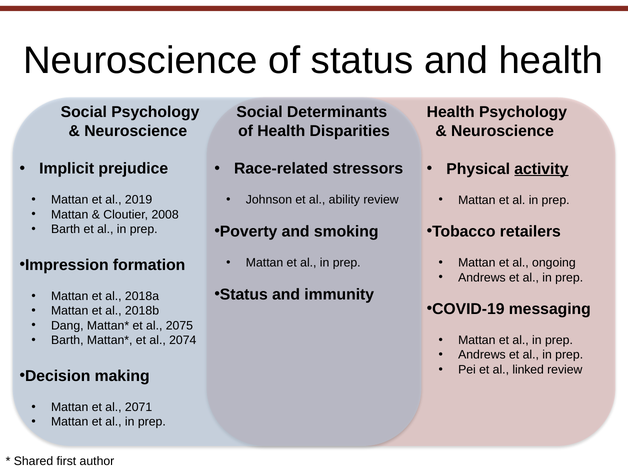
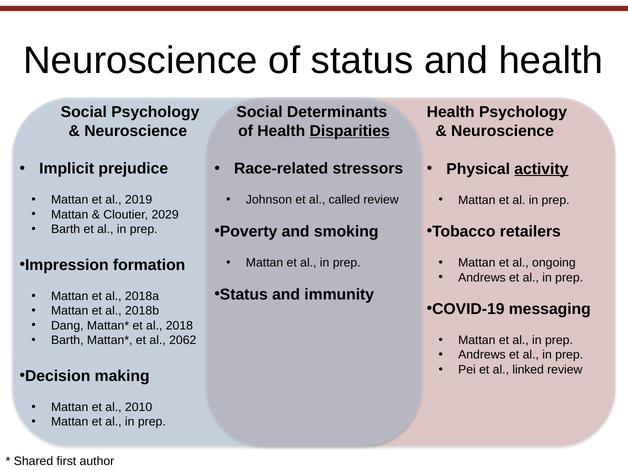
Disparities underline: none -> present
ability: ability -> called
2008: 2008 -> 2029
2075: 2075 -> 2018
2074: 2074 -> 2062
2071: 2071 -> 2010
